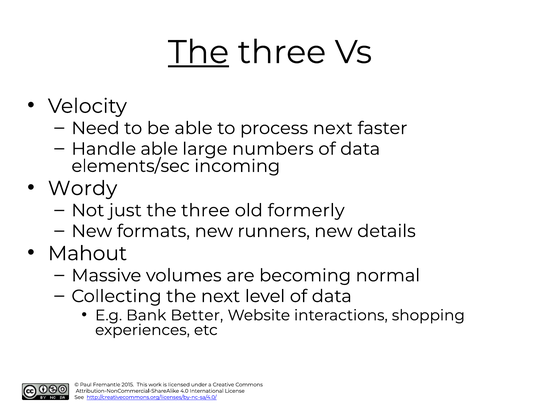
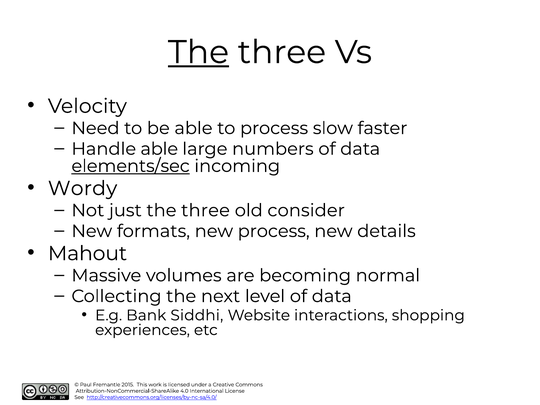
process next: next -> slow
elements/sec underline: none -> present
formerly: formerly -> consider
new runners: runners -> process
Better: Better -> Siddhi
